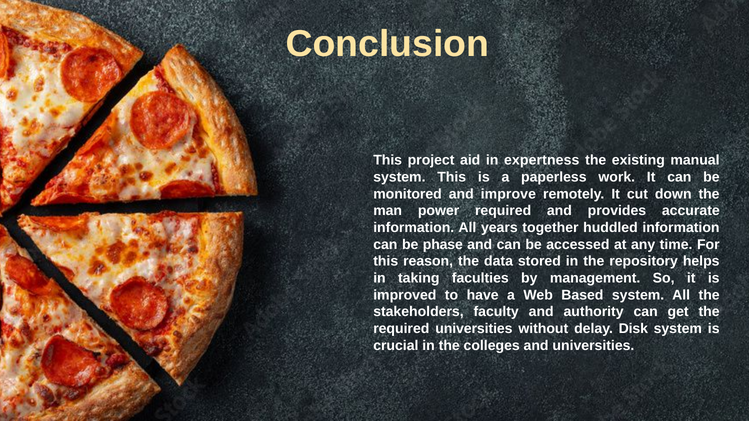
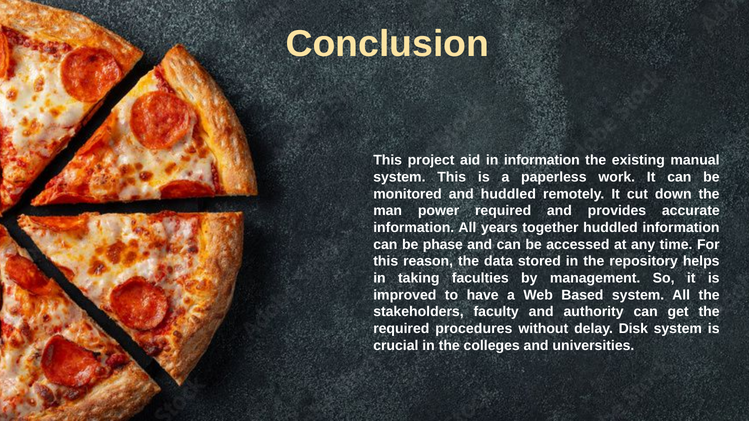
in expertness: expertness -> information
and improve: improve -> huddled
required universities: universities -> procedures
